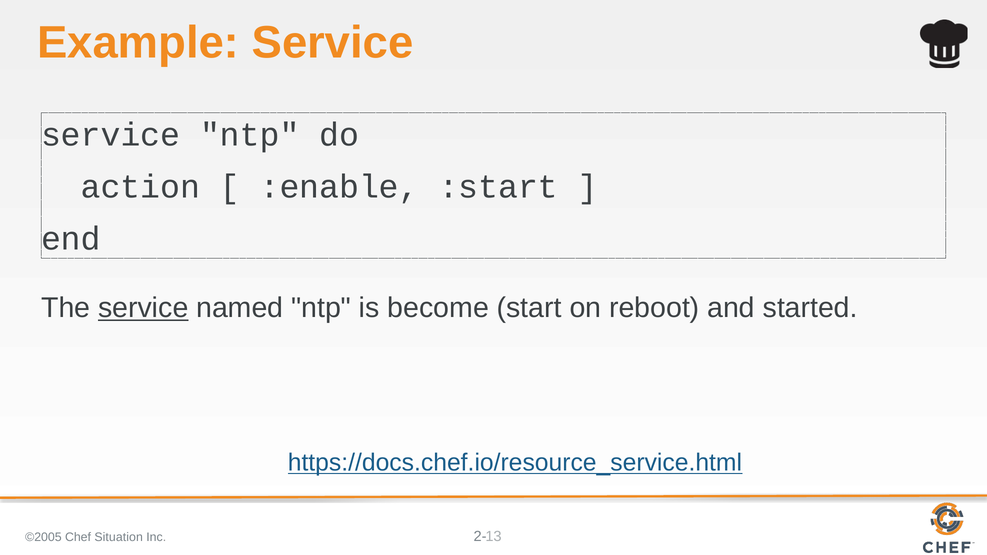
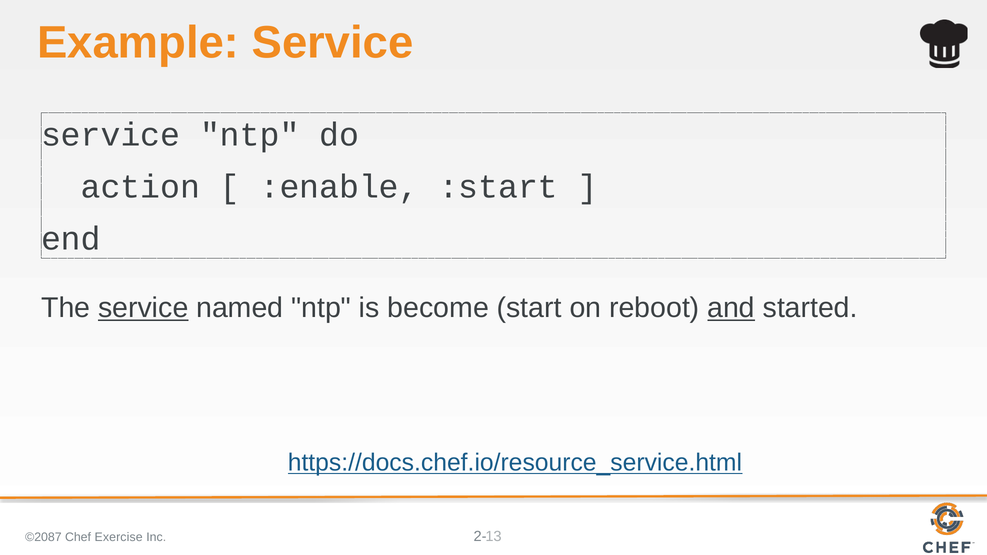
and underline: none -> present
©2005: ©2005 -> ©2087
Situation: Situation -> Exercise
